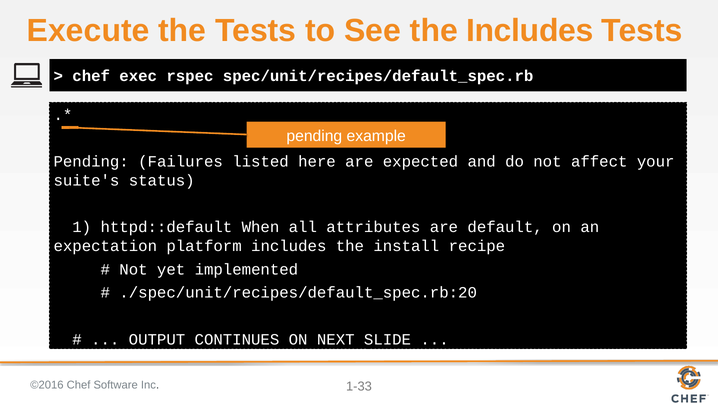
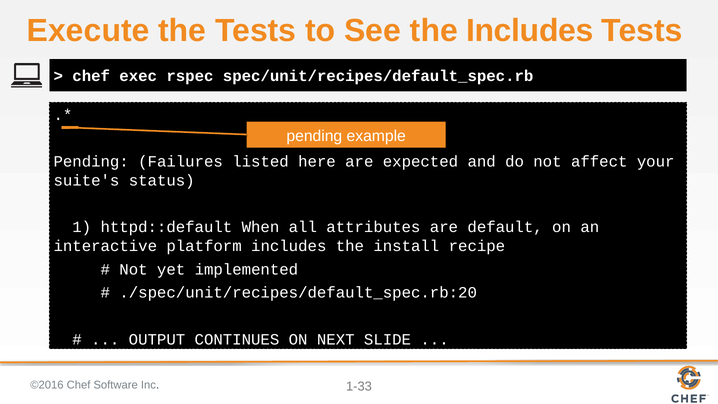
expectation: expectation -> interactive
